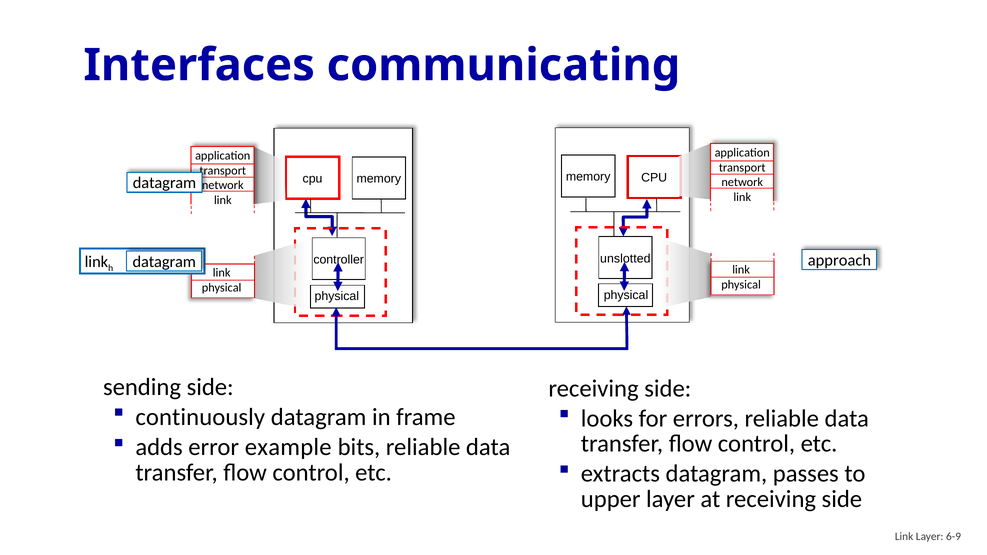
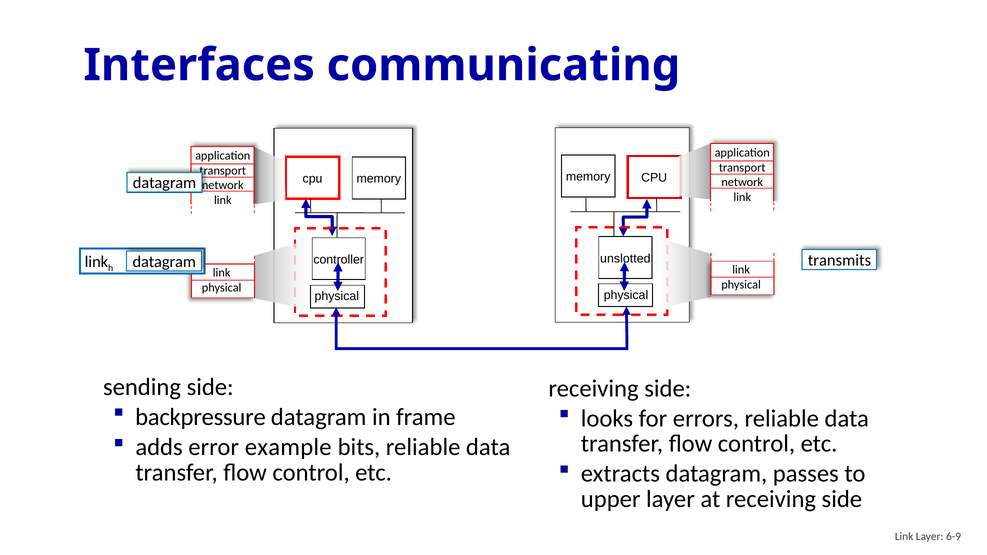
approach: approach -> transmits
continuously: continuously -> backpressure
